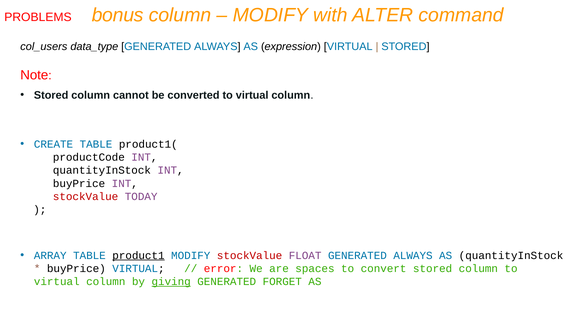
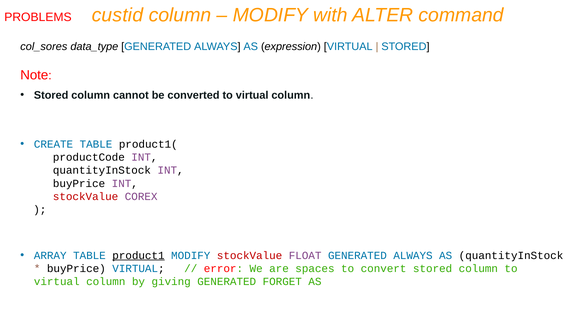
bonus: bonus -> custid
col_users: col_users -> col_sores
TODAY: TODAY -> COREX
giving underline: present -> none
